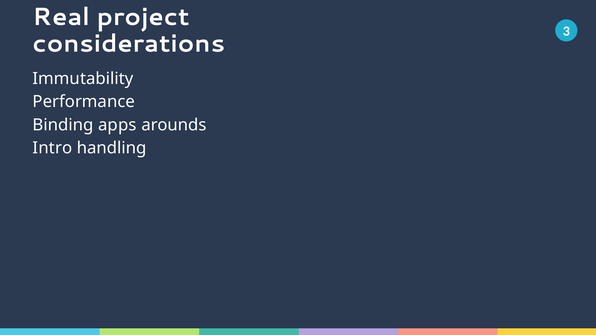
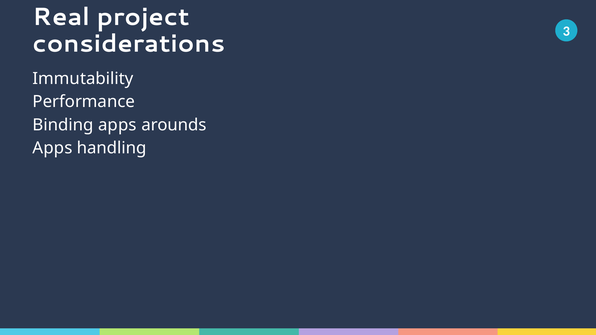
Intro at (52, 148): Intro -> Apps
